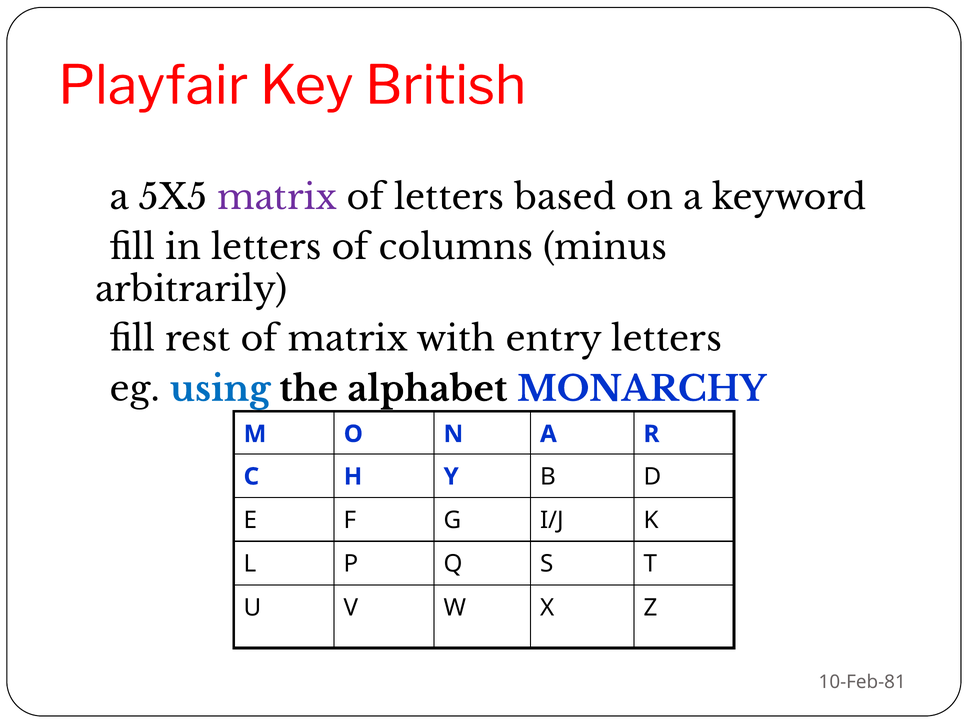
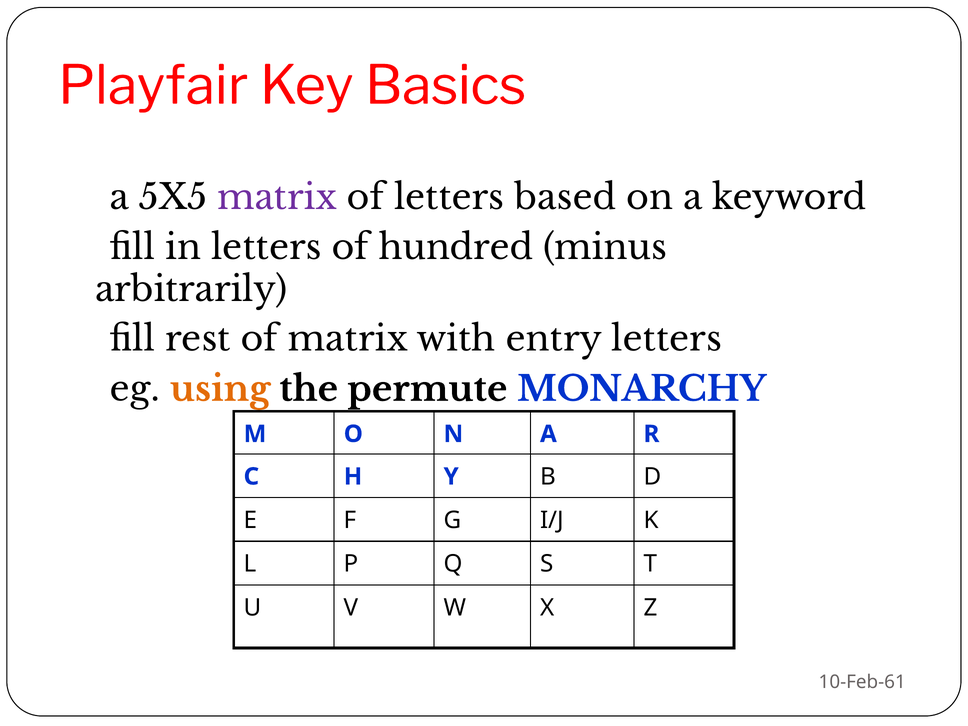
British: British -> Basics
columns: columns -> hundred
using colour: blue -> orange
alphabet: alphabet -> permute
10-Feb-81: 10-Feb-81 -> 10-Feb-61
